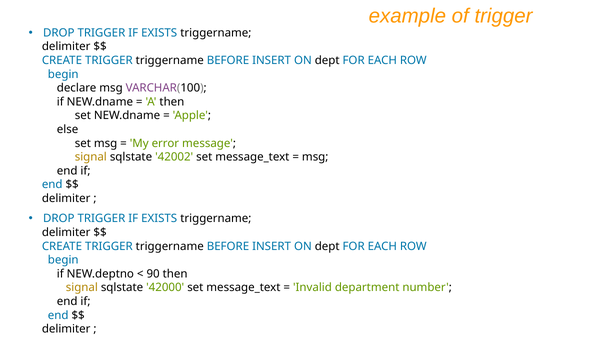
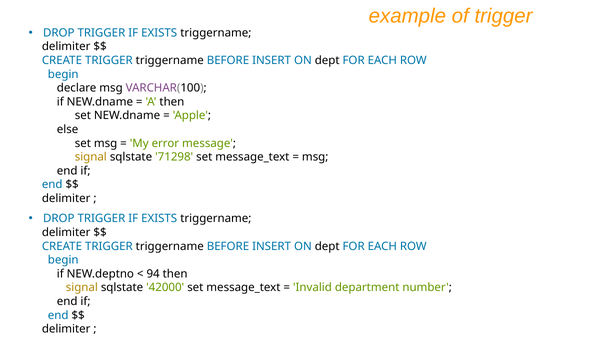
42002: 42002 -> 71298
90: 90 -> 94
